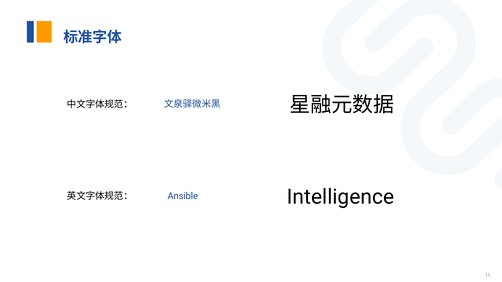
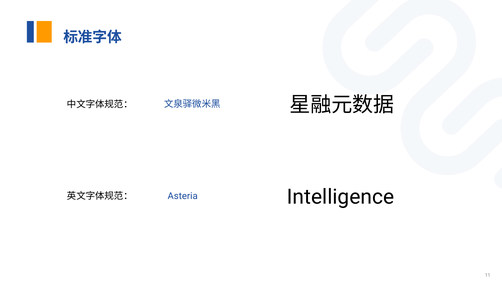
Ansible: Ansible -> Asteria
